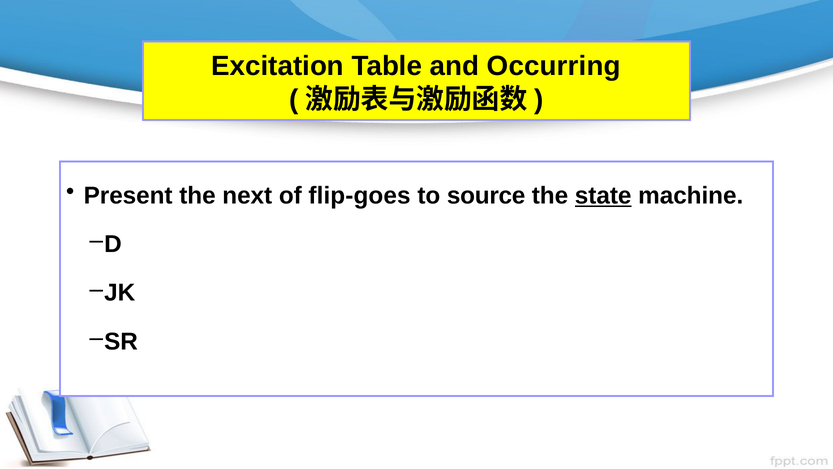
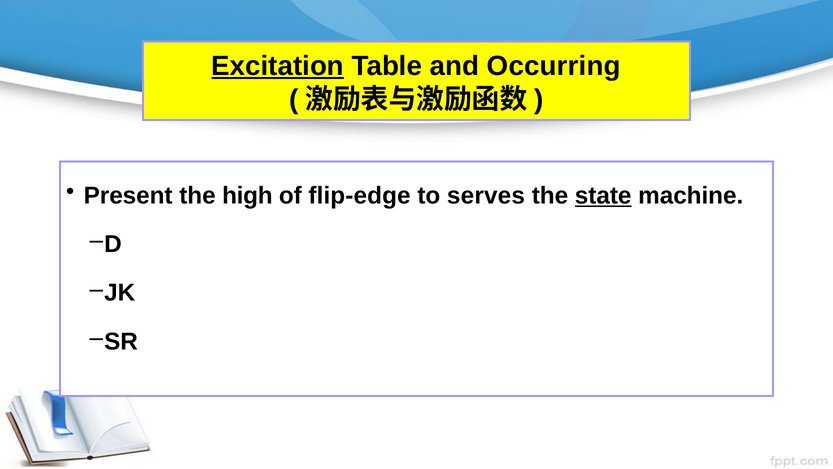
Excitation underline: none -> present
next: next -> high
flip-goes: flip-goes -> flip-edge
source: source -> serves
